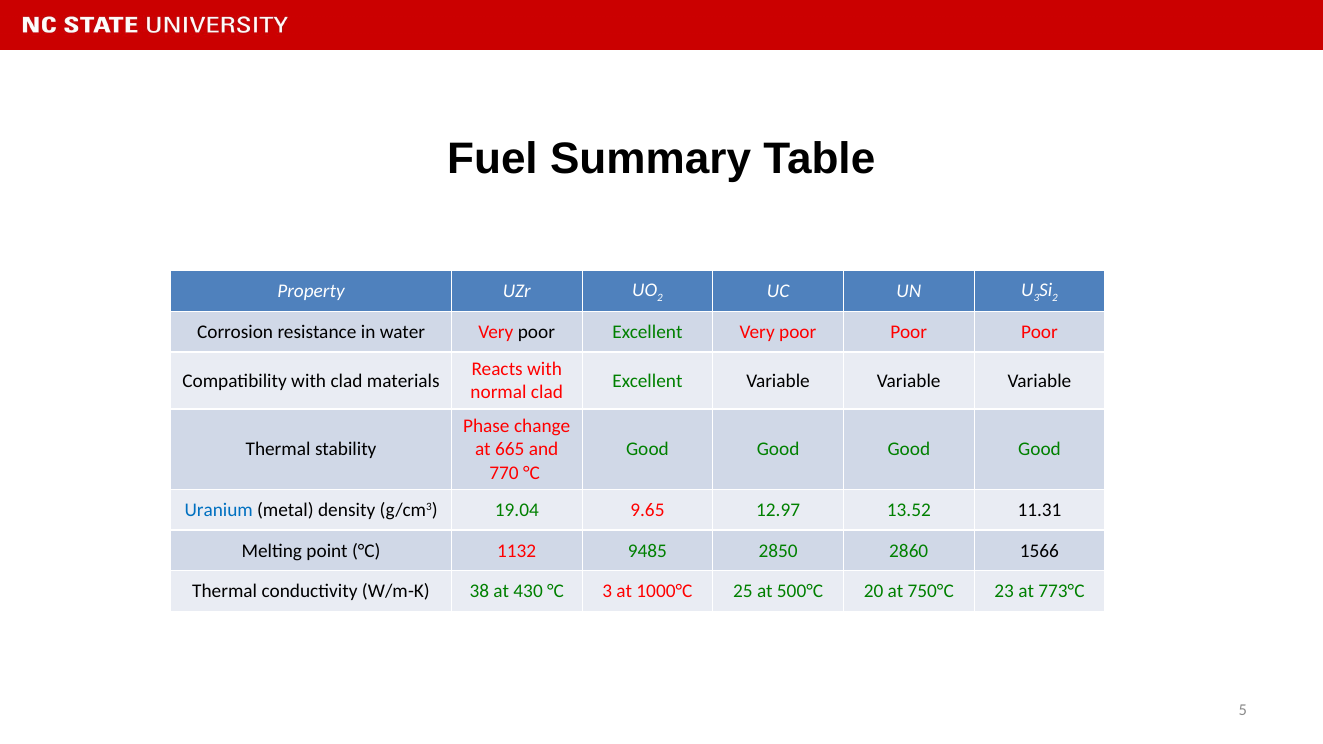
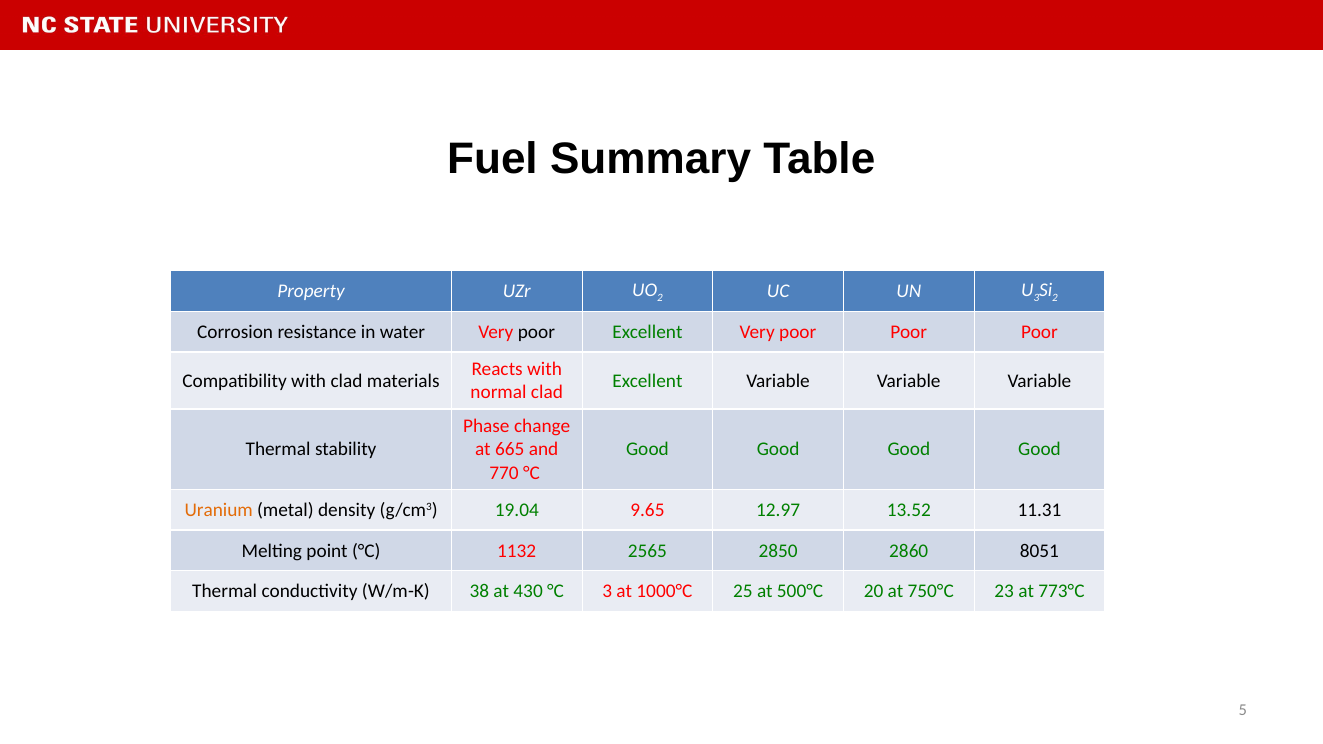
Uranium colour: blue -> orange
9485: 9485 -> 2565
1566: 1566 -> 8051
